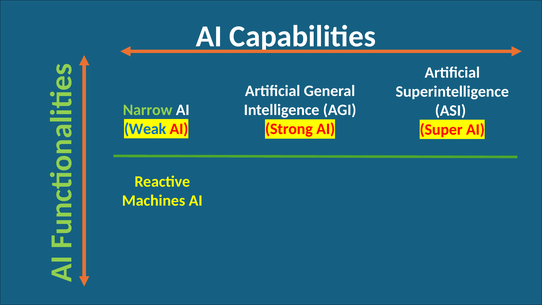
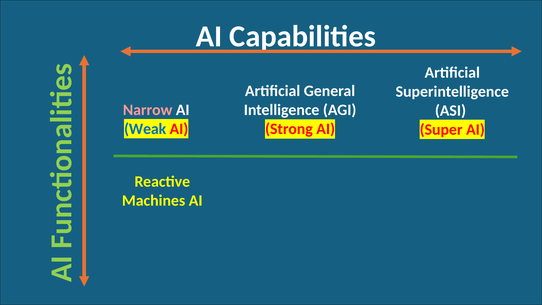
Narrow colour: light green -> pink
